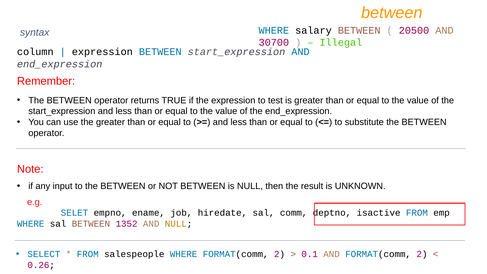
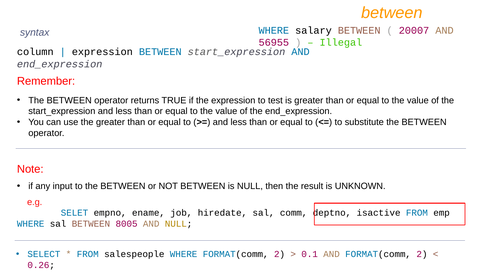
20500: 20500 -> 20007
30700: 30700 -> 56955
1352: 1352 -> 8005
